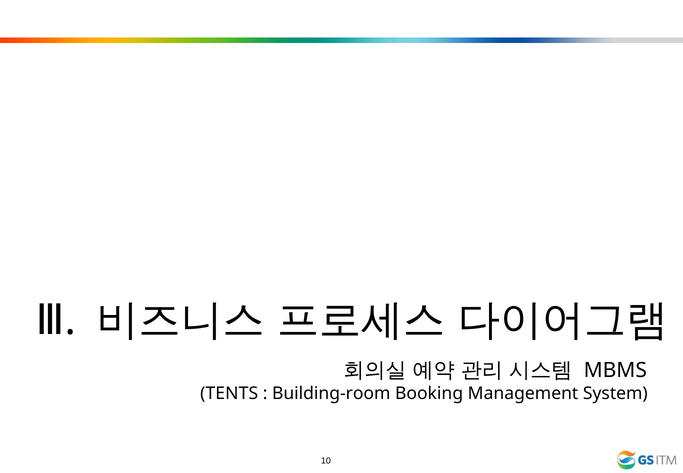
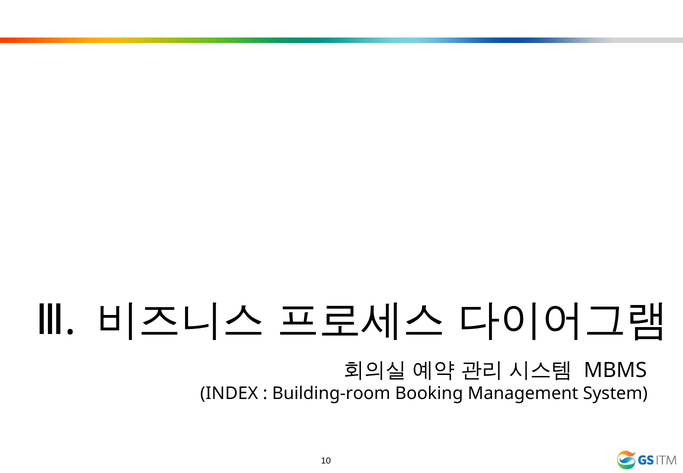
TENTS: TENTS -> INDEX
